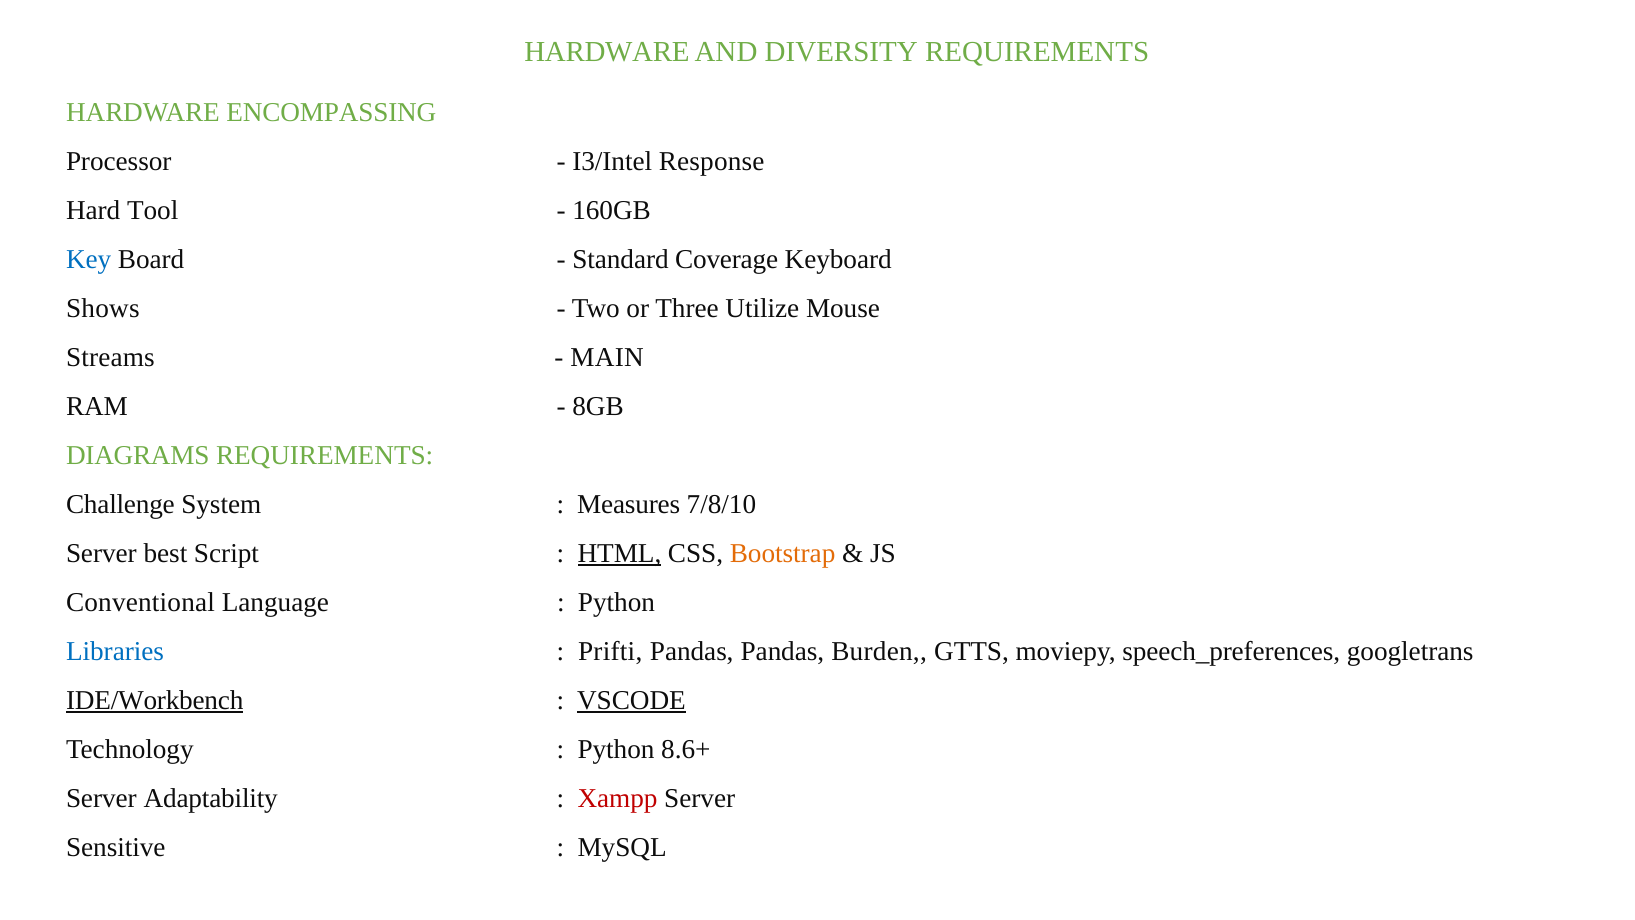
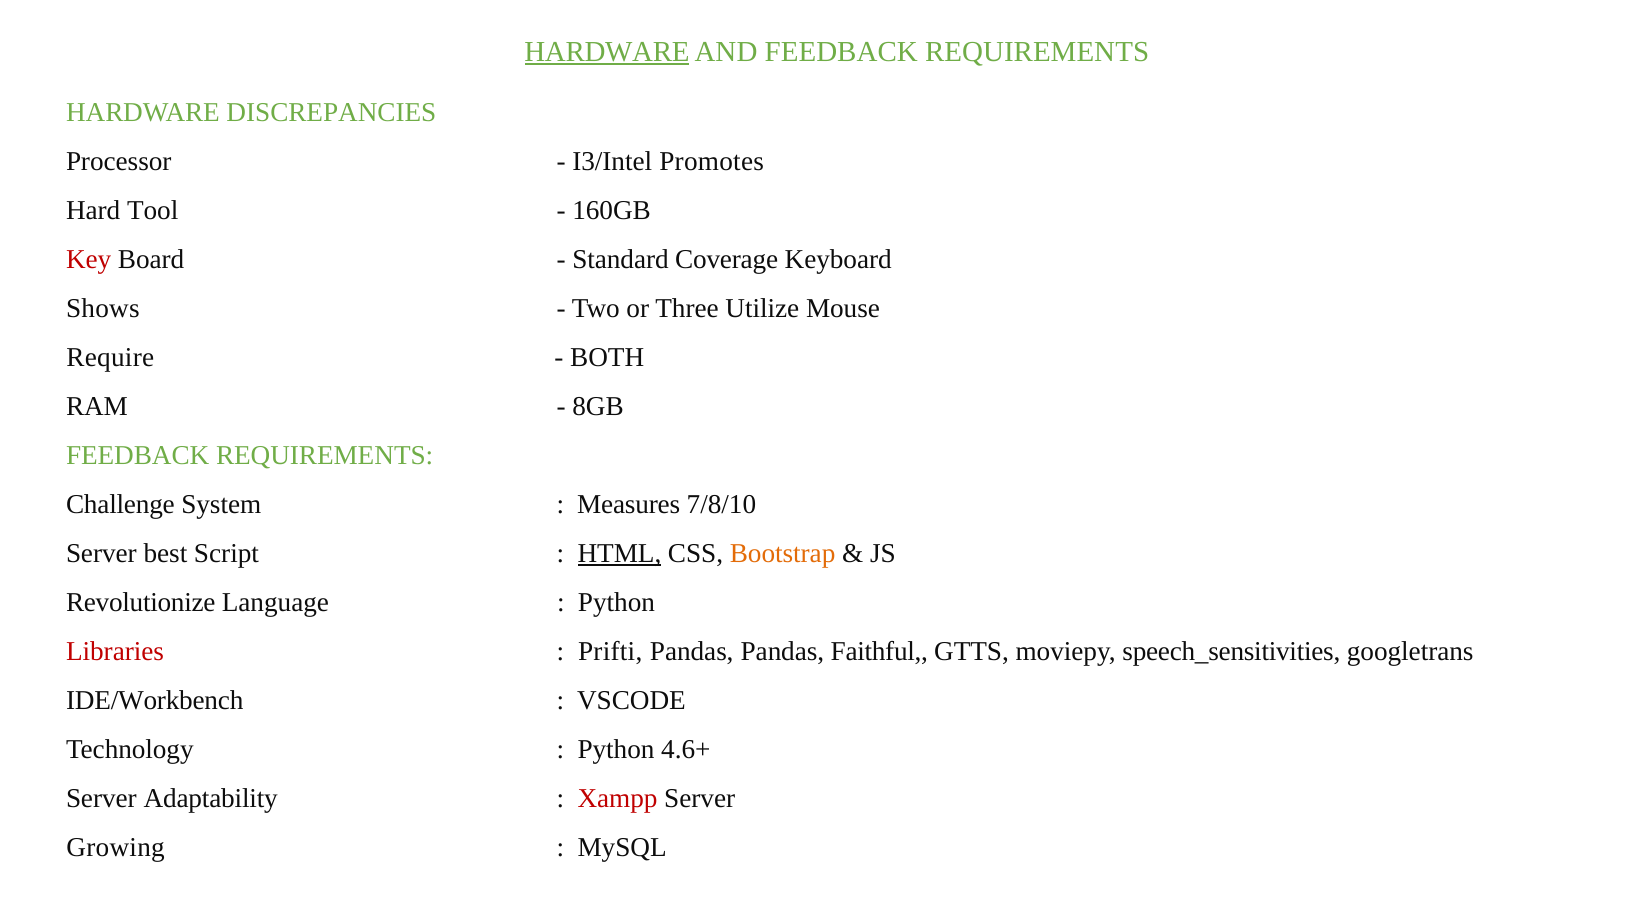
HARDWARE at (607, 52) underline: none -> present
AND DIVERSITY: DIVERSITY -> FEEDBACK
ENCOMPASSING: ENCOMPASSING -> DISCREPANCIES
Response: Response -> Promotes
Key colour: blue -> red
Streams: Streams -> Require
MAIN: MAIN -> BOTH
DIAGRAMS at (138, 455): DIAGRAMS -> FEEDBACK
Conventional: Conventional -> Revolutionize
Libraries colour: blue -> red
Burden: Burden -> Faithful
speech_preferences: speech_preferences -> speech_sensitivities
IDE/Workbench underline: present -> none
VSCODE underline: present -> none
8.6+: 8.6+ -> 4.6+
Sensitive: Sensitive -> Growing
